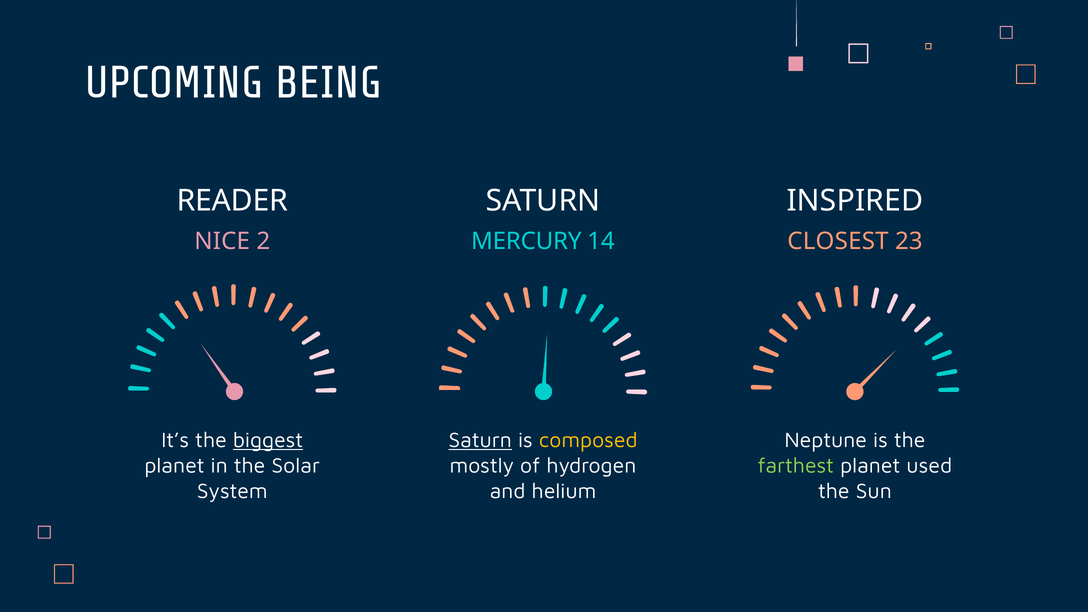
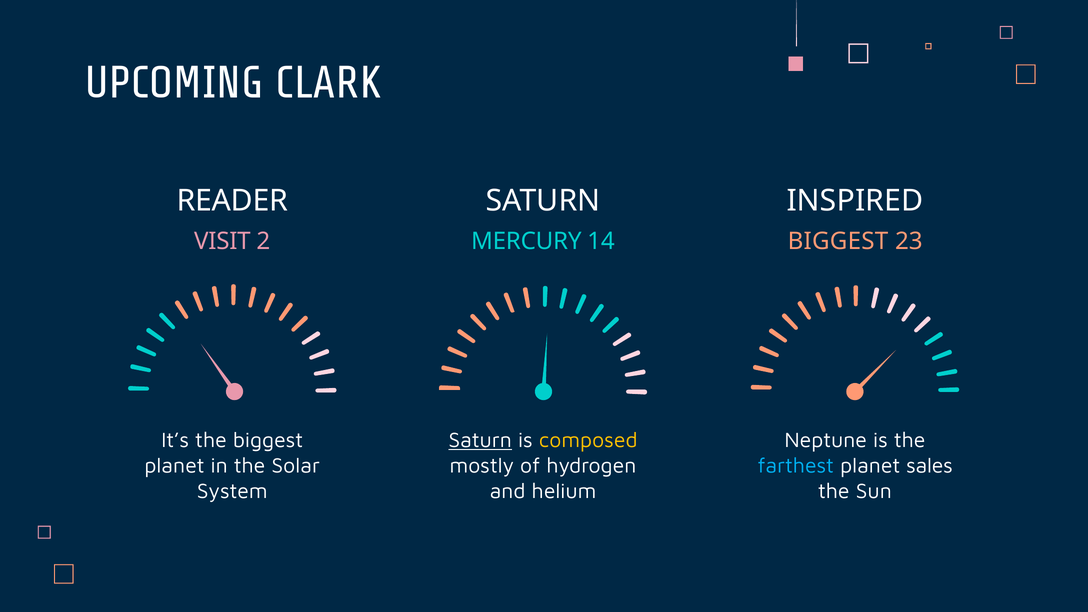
BEING: BEING -> CLARK
NICE: NICE -> VISIT
2 CLOSEST: CLOSEST -> BIGGEST
biggest at (268, 440) underline: present -> none
farthest colour: light green -> light blue
used: used -> sales
